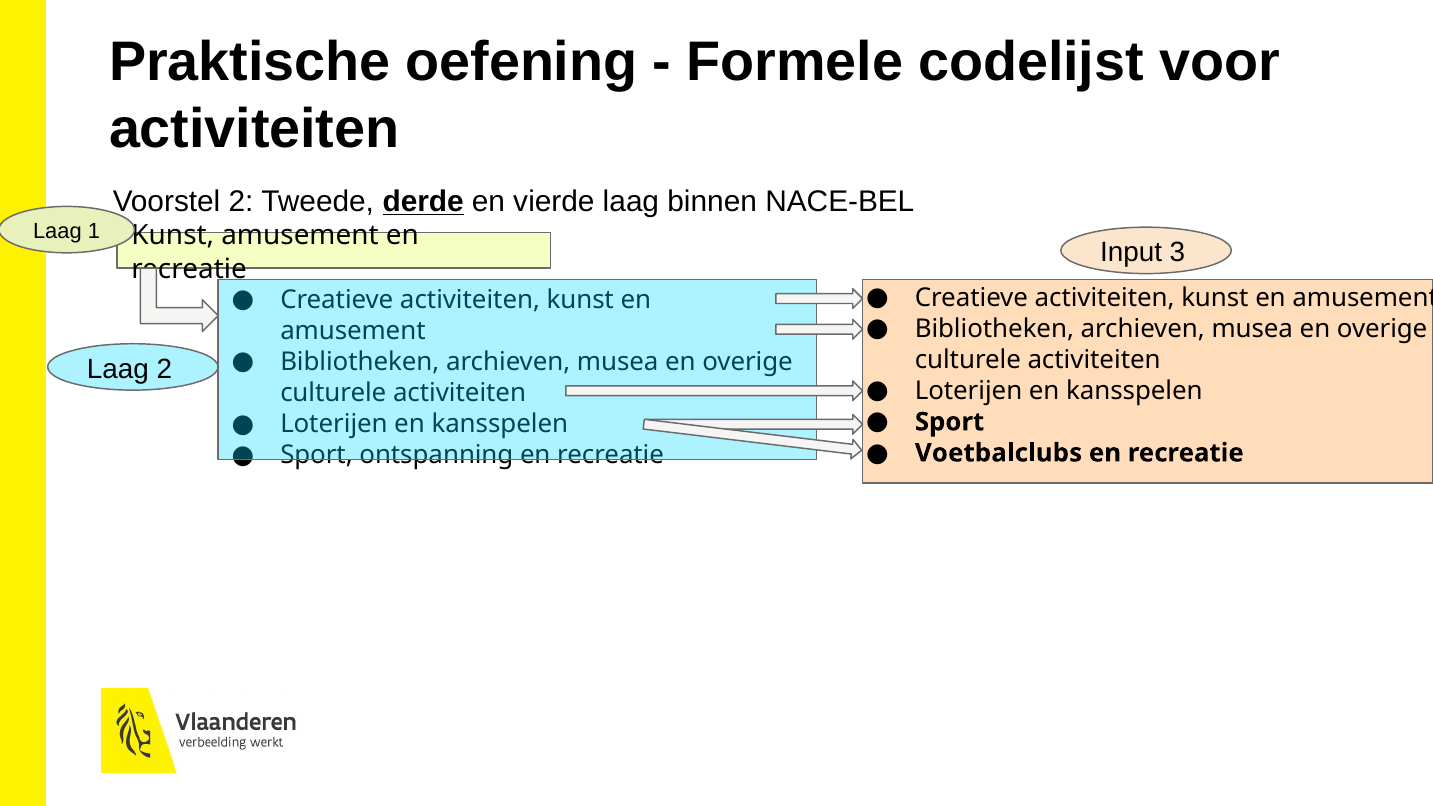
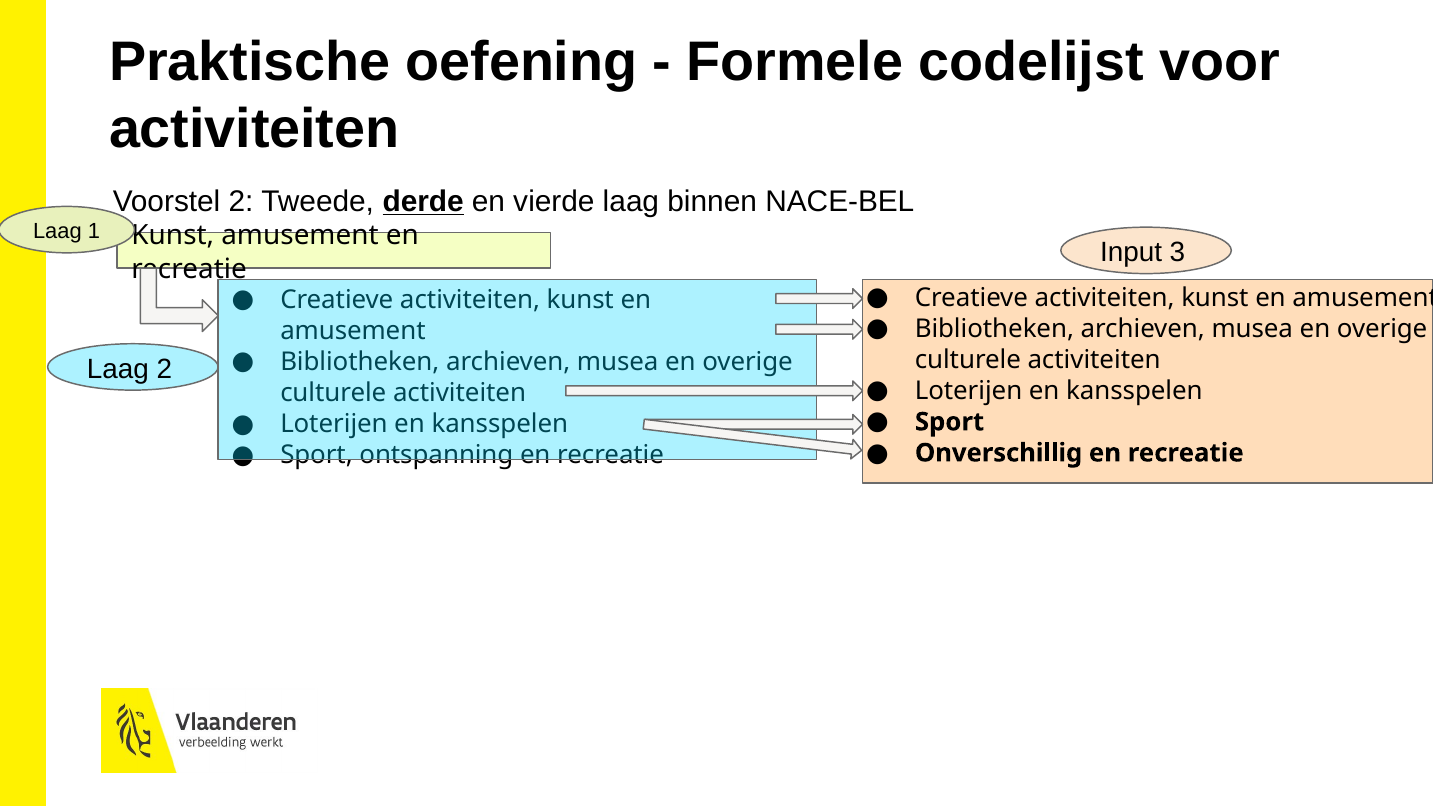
Voetbalclubs: Voetbalclubs -> Onverschillig
